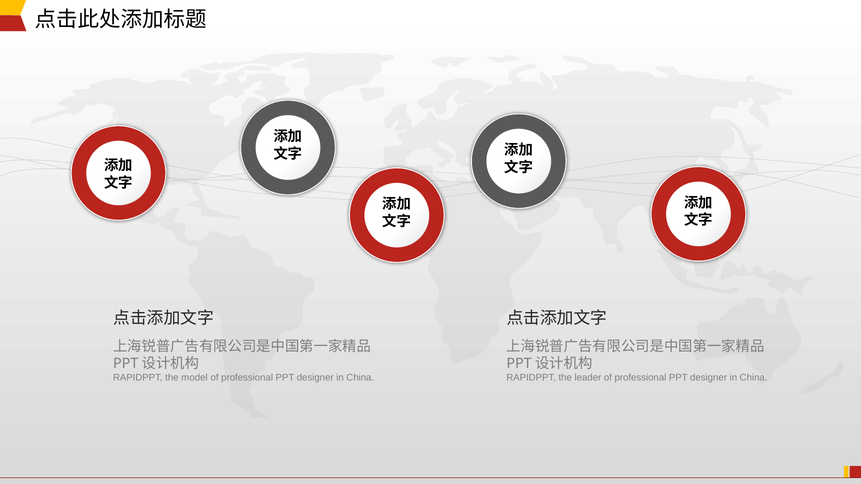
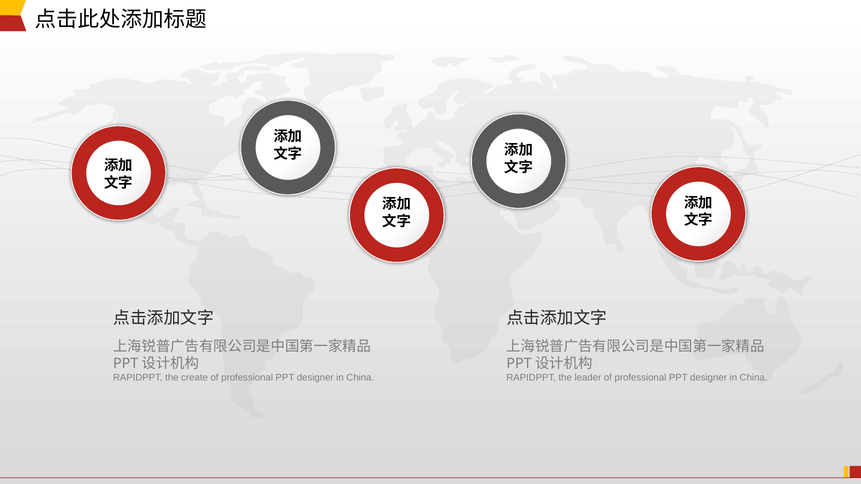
model: model -> create
